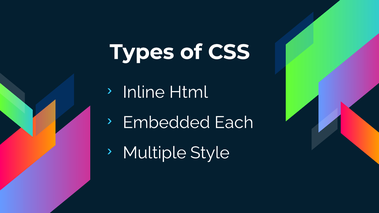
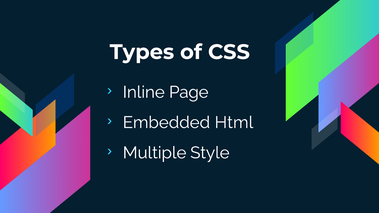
Html: Html -> Page
Each: Each -> Html
